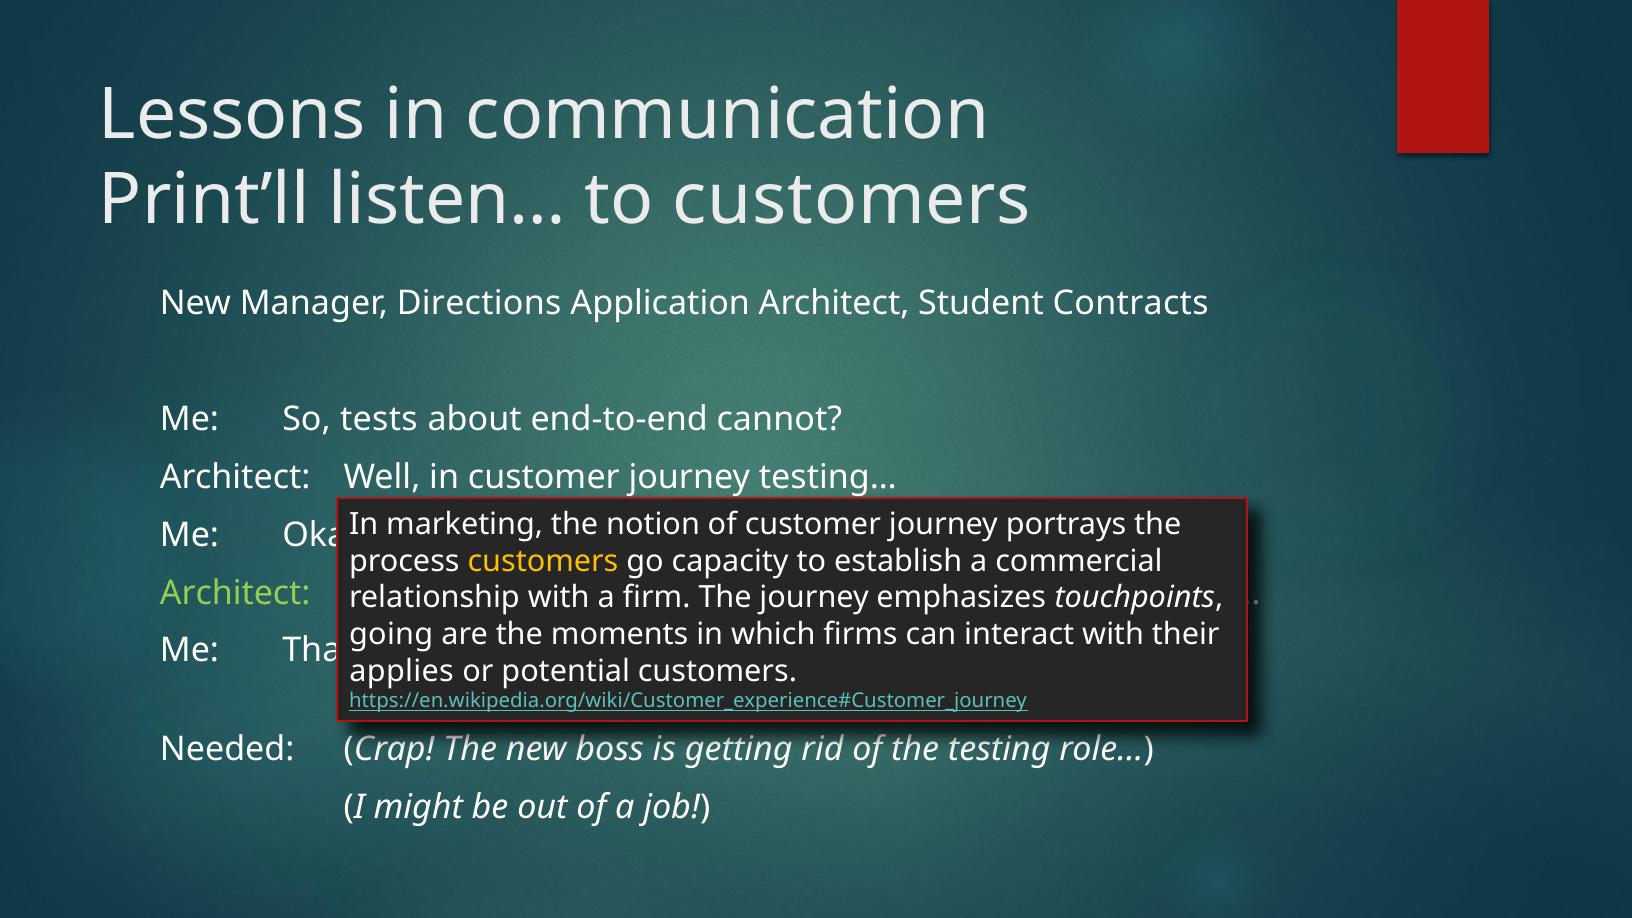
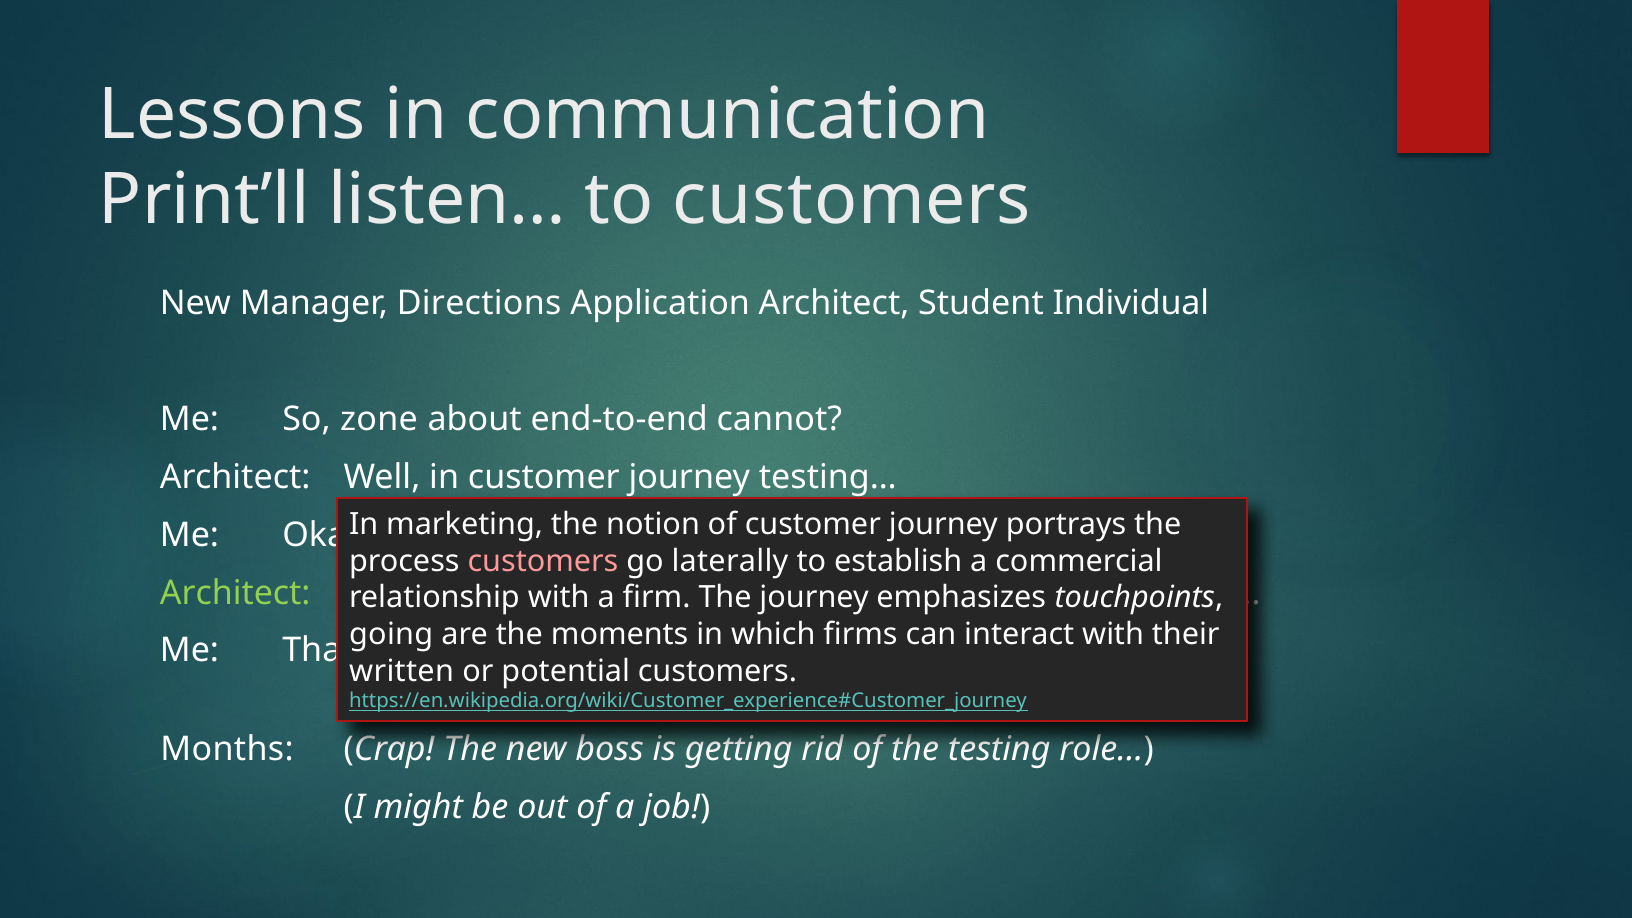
Contracts: Contracts -> Individual
So tests: tests -> zone
customers at (543, 561) colour: yellow -> pink
capacity: capacity -> laterally
applies: applies -> written
Needed: Needed -> Months
